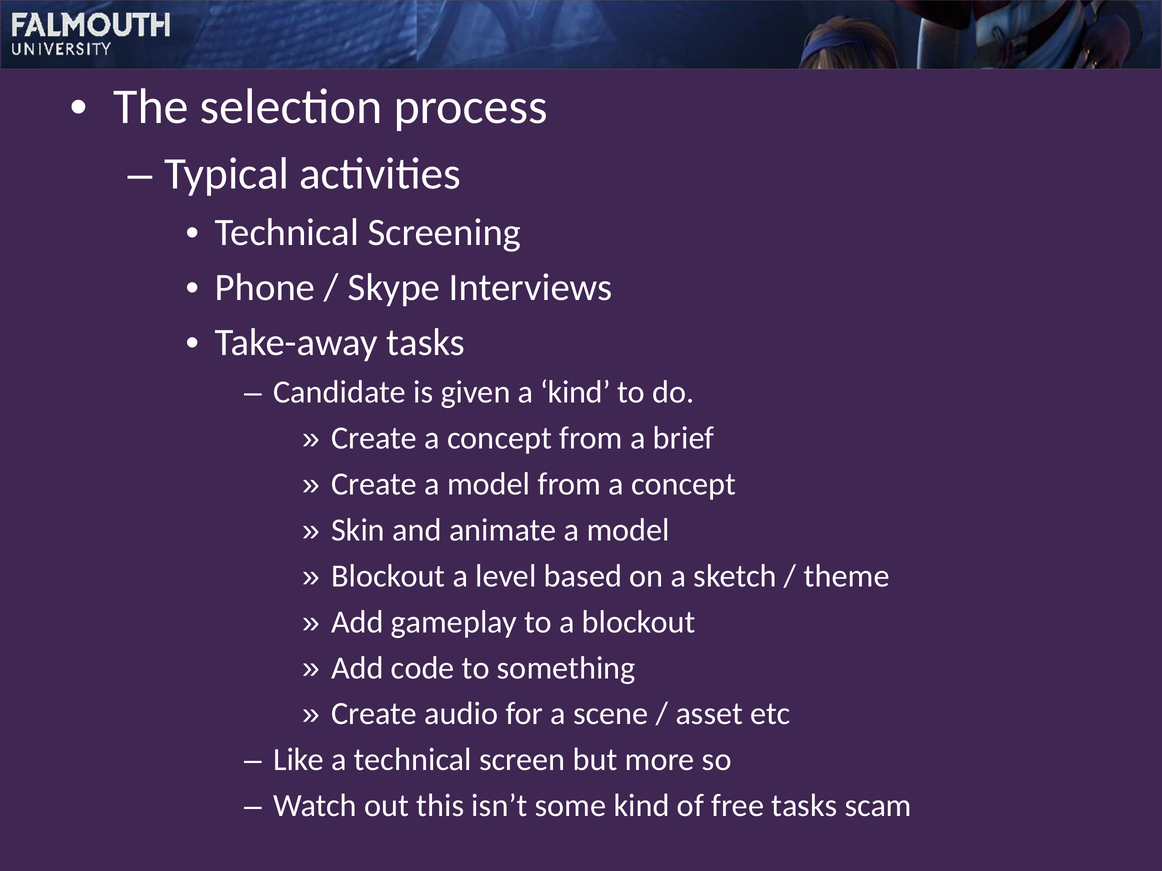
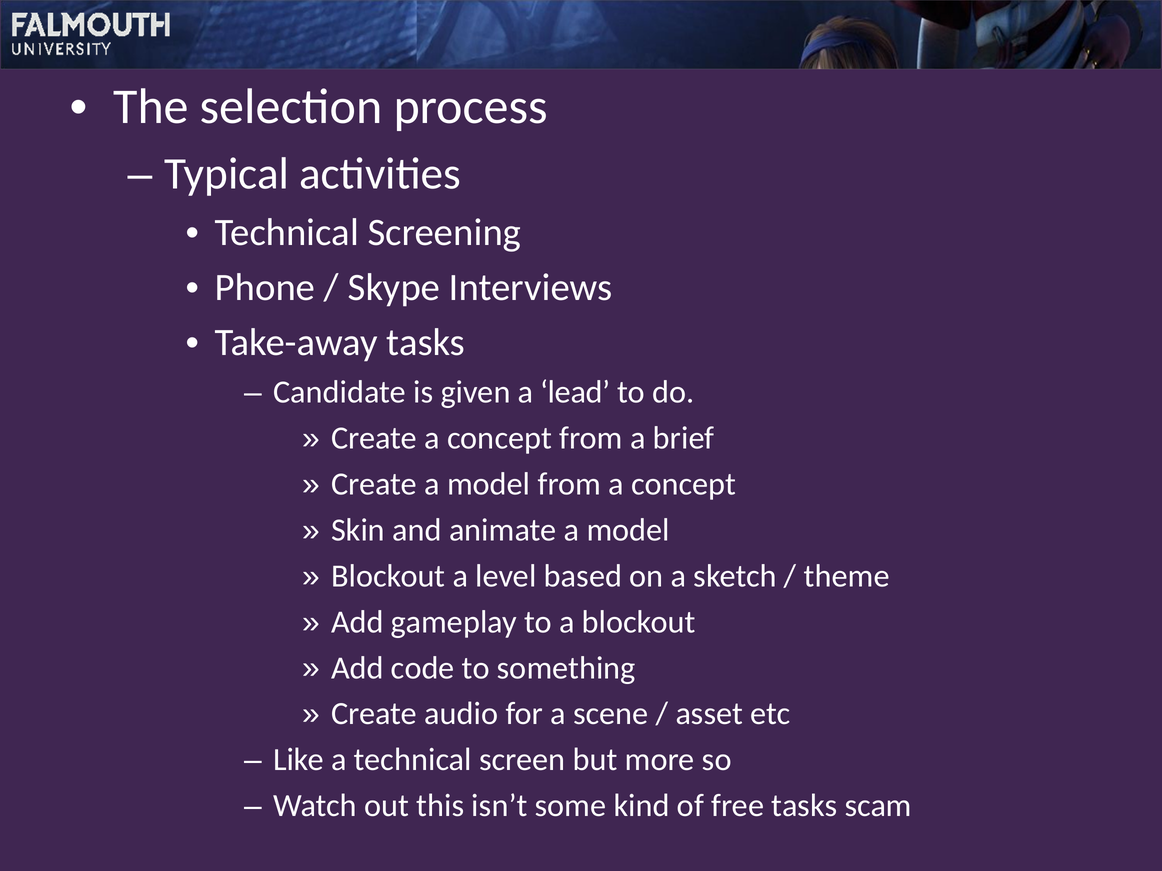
a kind: kind -> lead
